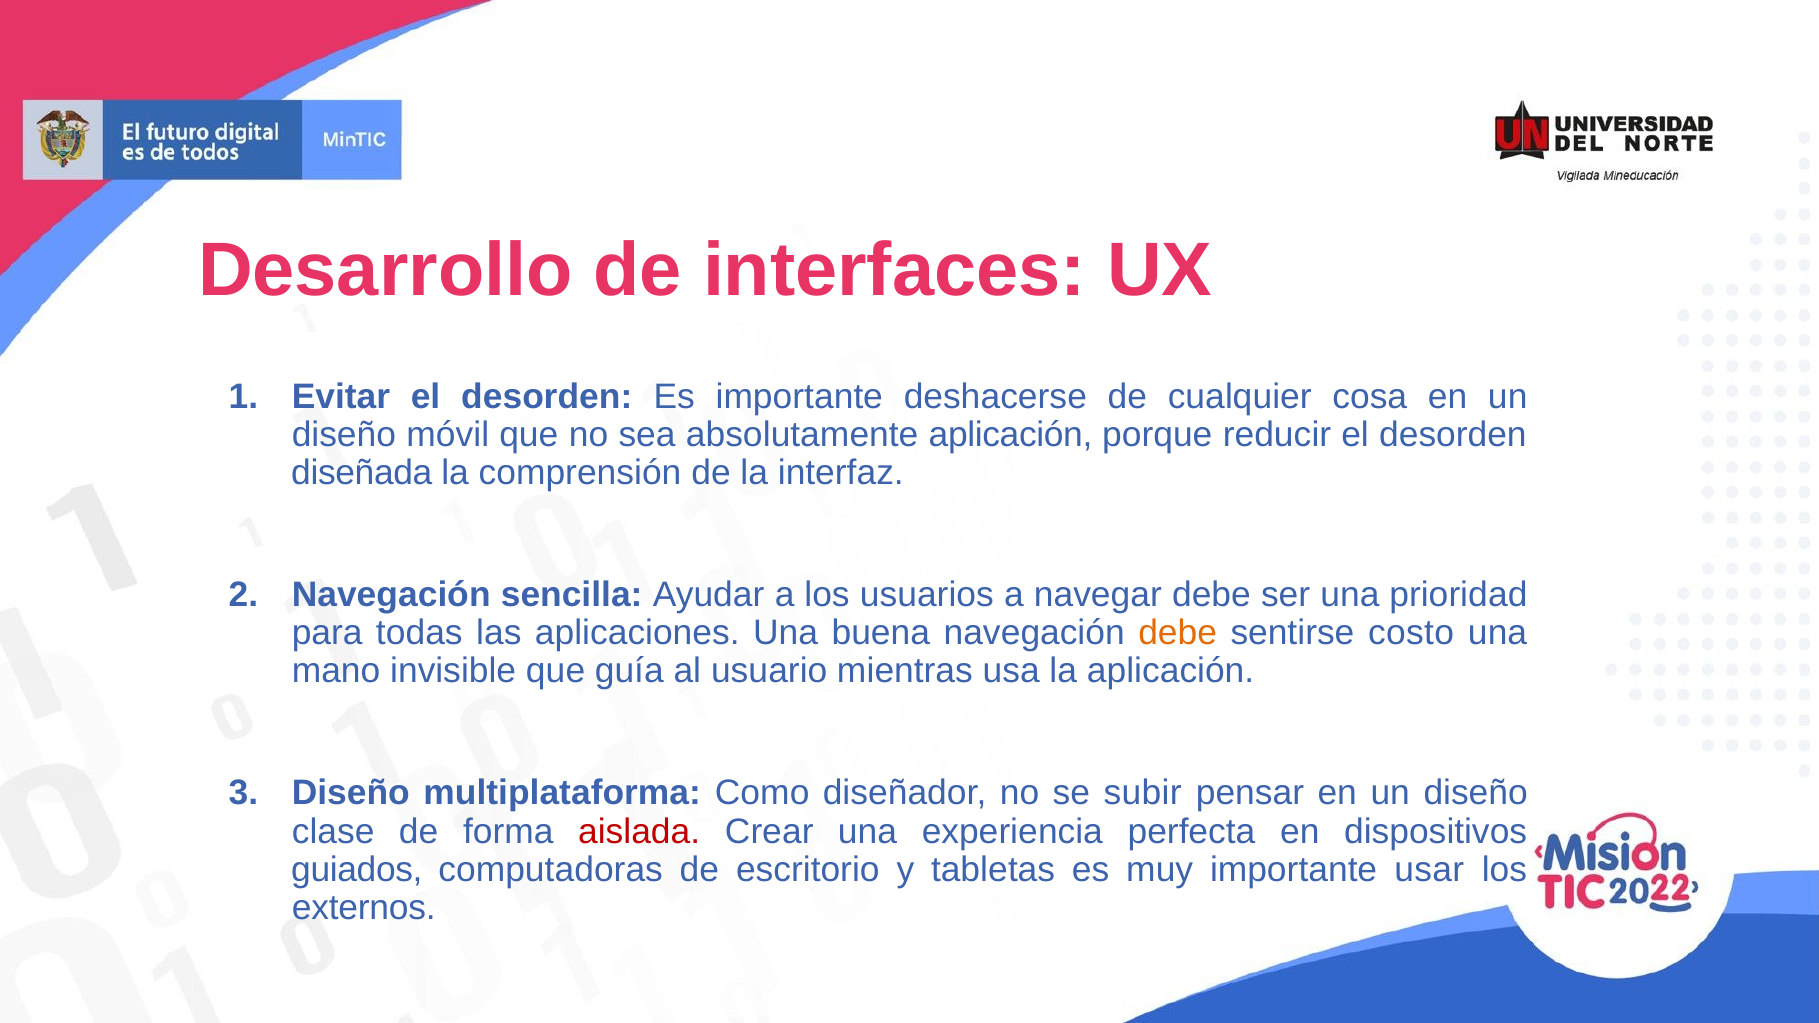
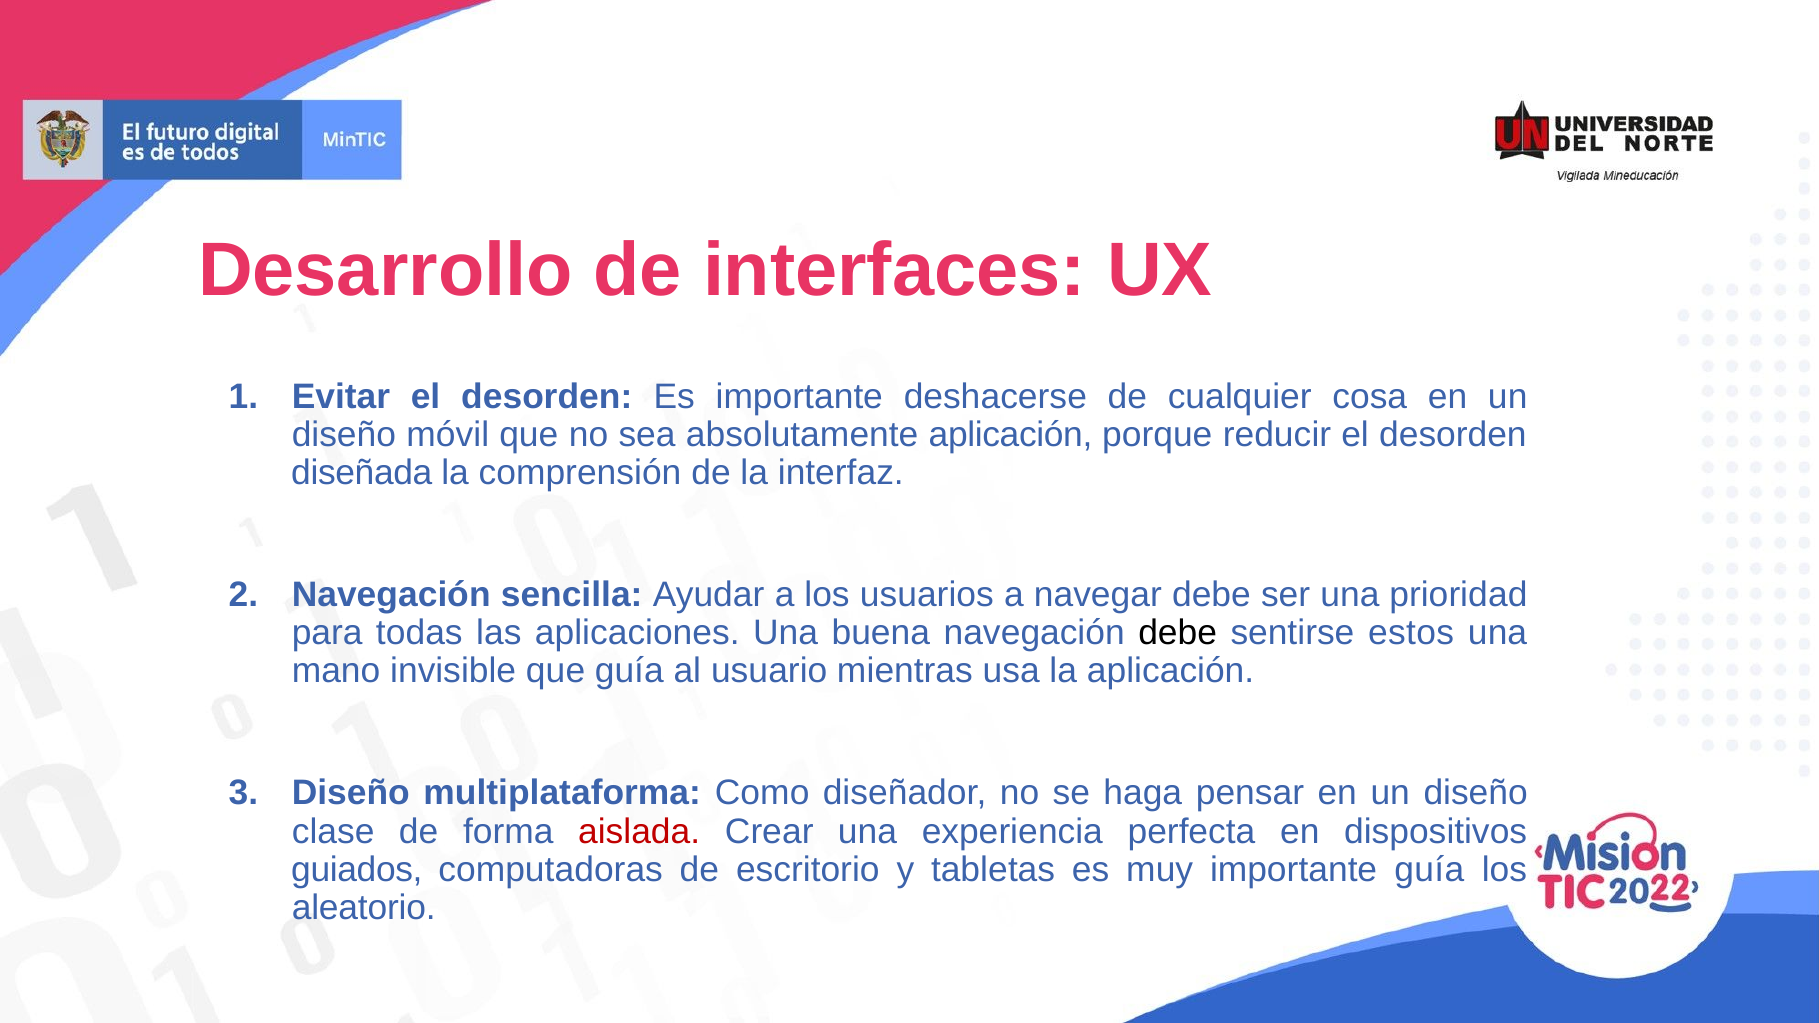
debe at (1178, 633) colour: orange -> black
costo: costo -> estos
subir: subir -> haga
importante usar: usar -> guía
externos: externos -> aleatorio
